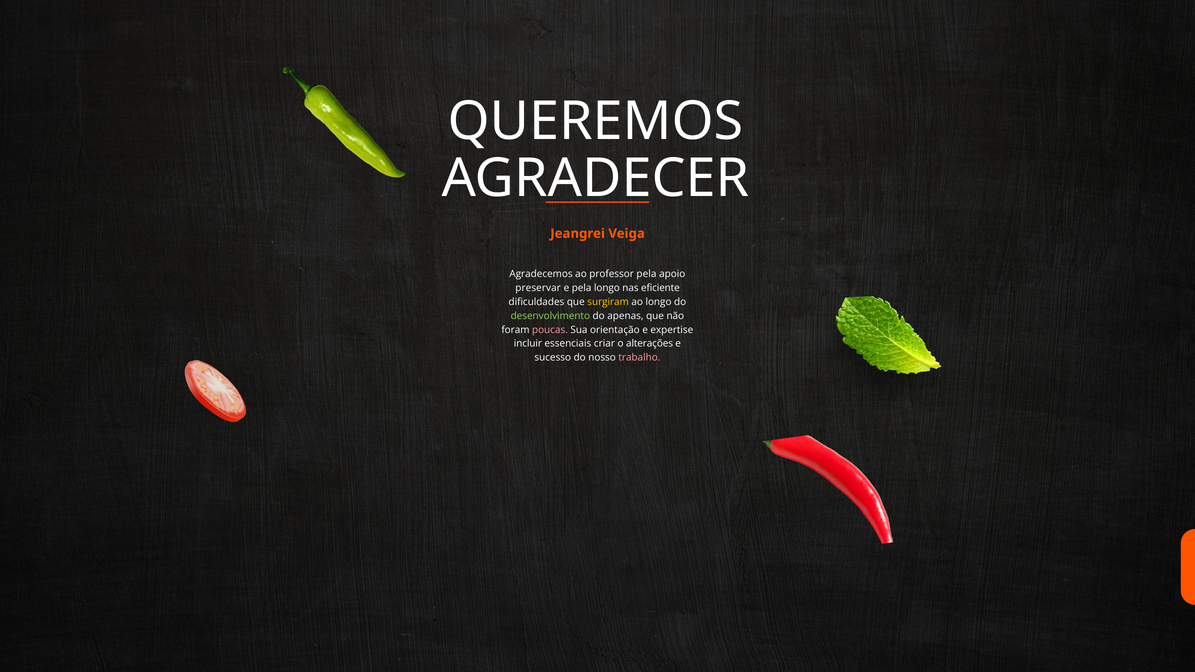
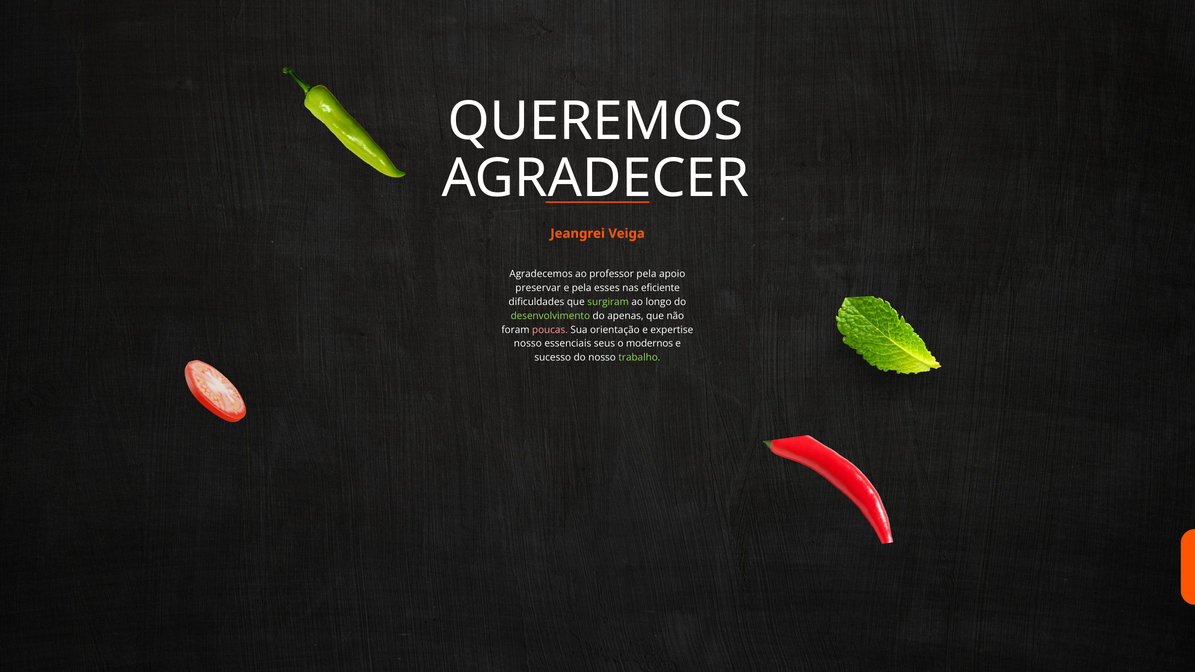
pela longo: longo -> esses
surgiram colour: yellow -> light green
incluir at (528, 344): incluir -> nosso
criar: criar -> seus
alterações: alterações -> modernos
trabalho colour: pink -> light green
